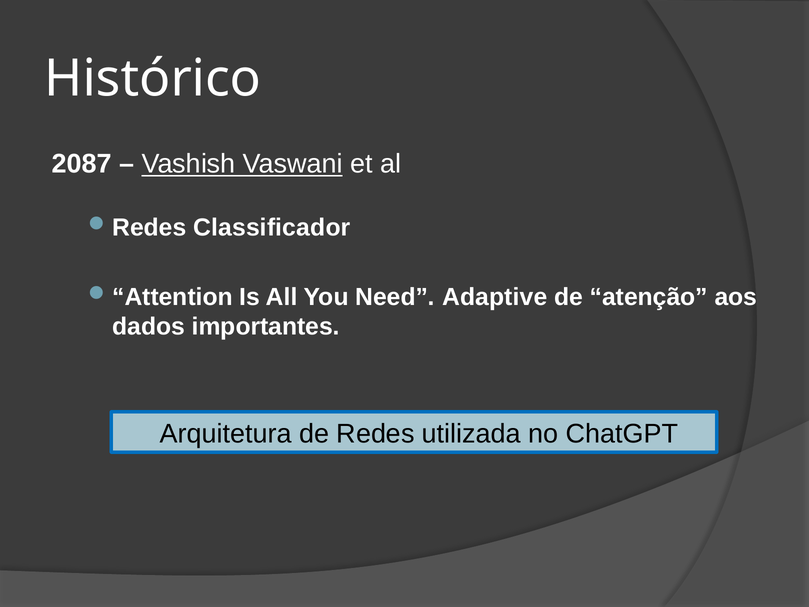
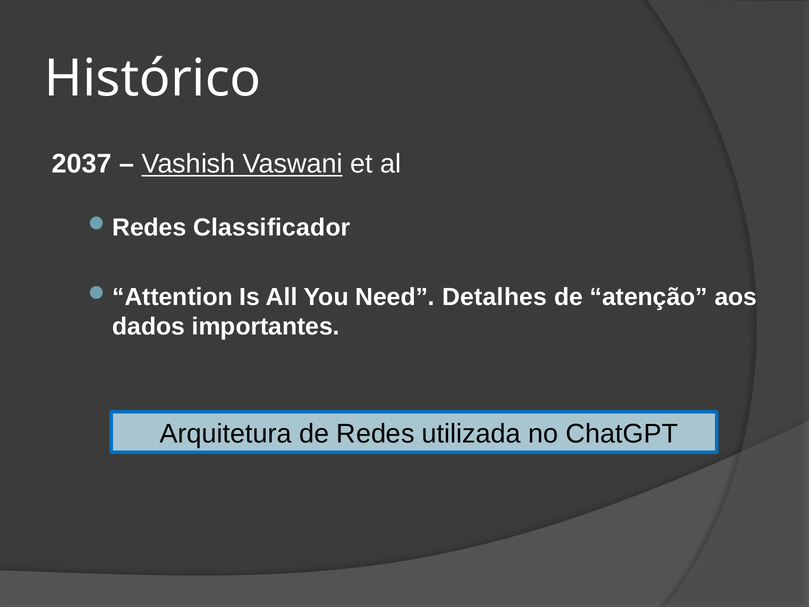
2087: 2087 -> 2037
Adaptive: Adaptive -> Detalhes
